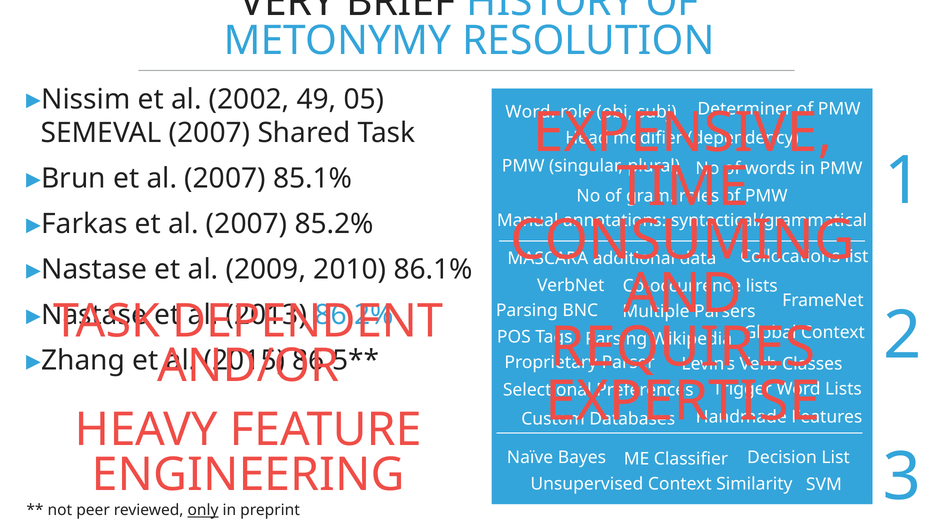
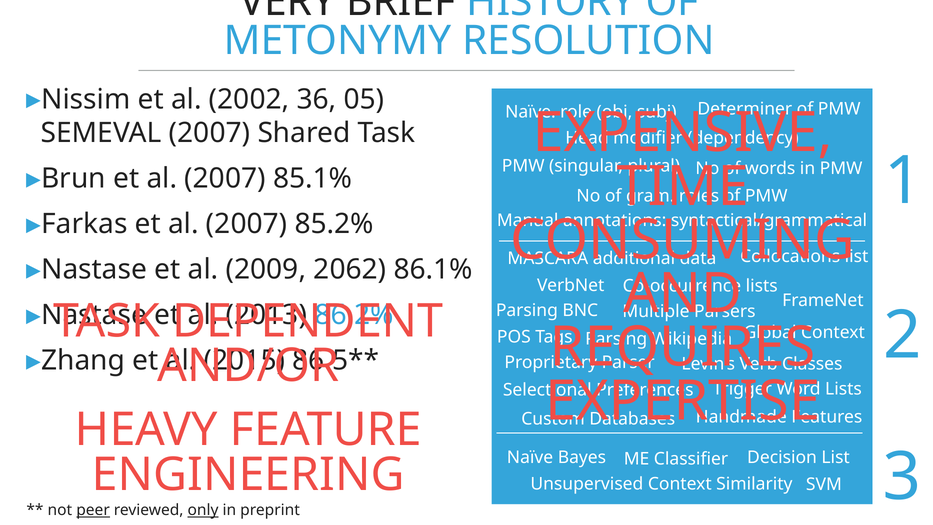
49: 49 -> 36
Word at (530, 112): Word -> Naïve
2010: 2010 -> 2062
peer underline: none -> present
